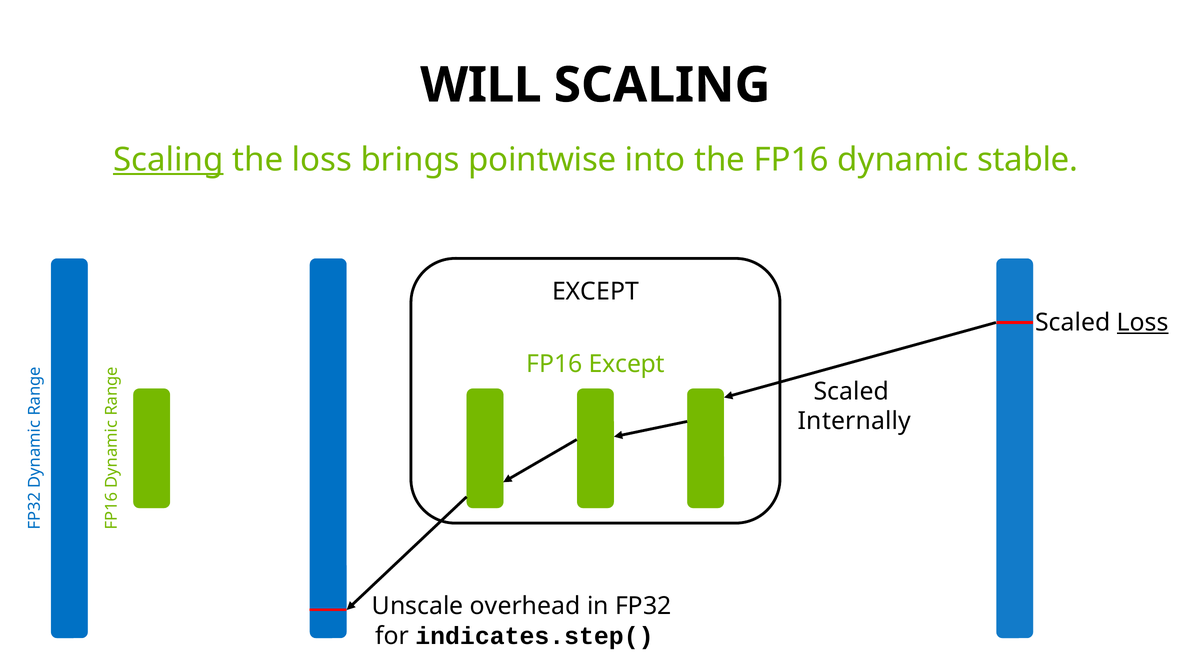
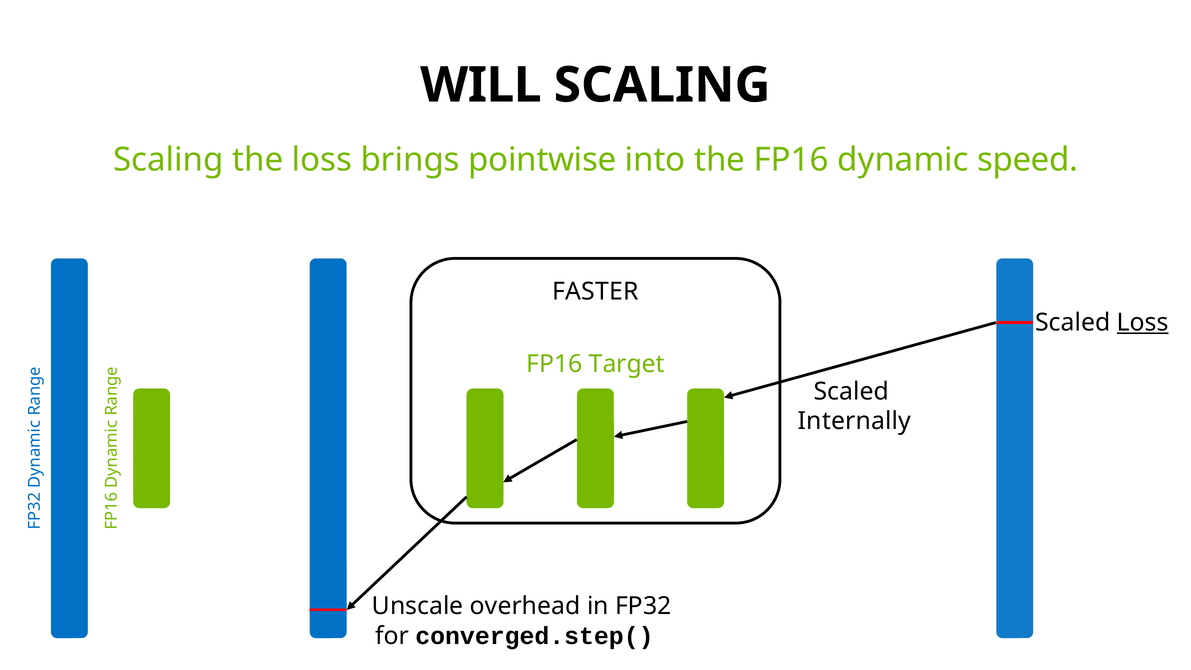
Scaling at (168, 160) underline: present -> none
stable: stable -> speed
EXCEPT at (595, 292): EXCEPT -> FASTER
FP16 Except: Except -> Target
indicates.step(: indicates.step( -> converged.step(
